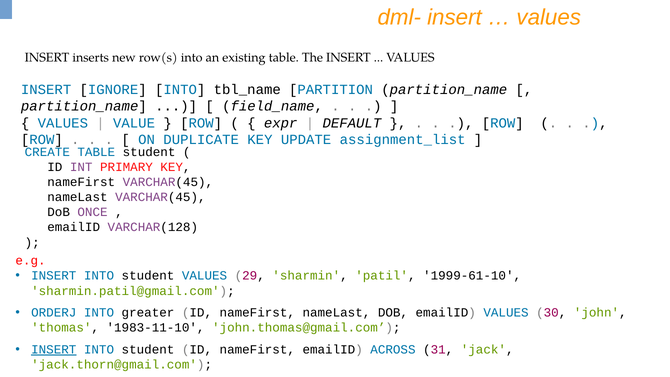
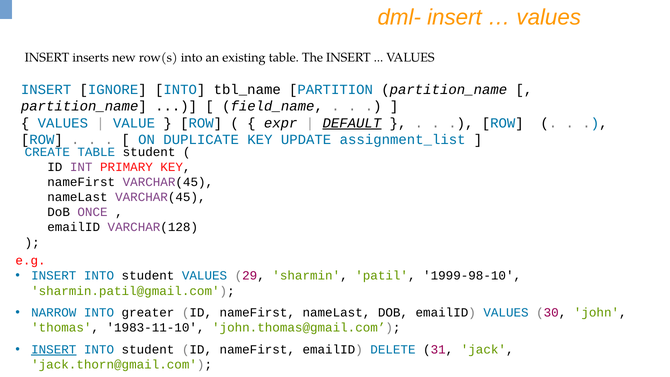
DEFAULT underline: none -> present
1999-61-10: 1999-61-10 -> 1999-98-10
ORDERJ: ORDERJ -> NARROW
ACROSS: ACROSS -> DELETE
